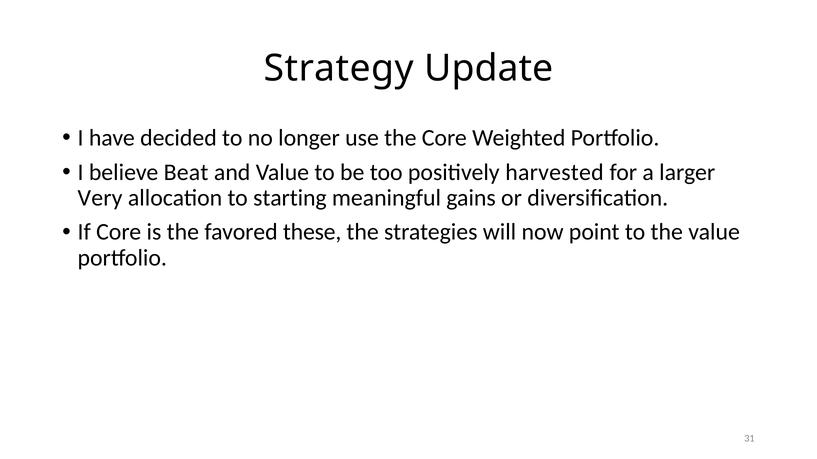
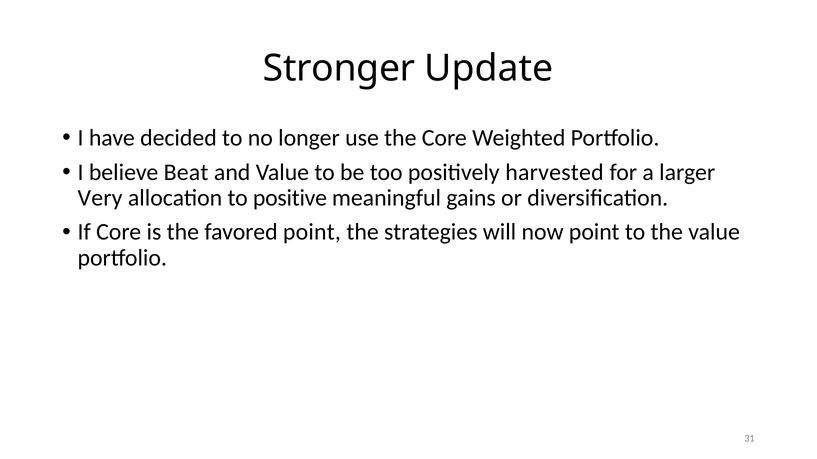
Strategy: Strategy -> Stronger
starting: starting -> positive
favored these: these -> point
